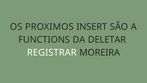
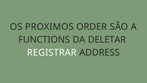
INSERT: INSERT -> ORDER
MOREIRA: MOREIRA -> ADDRESS
